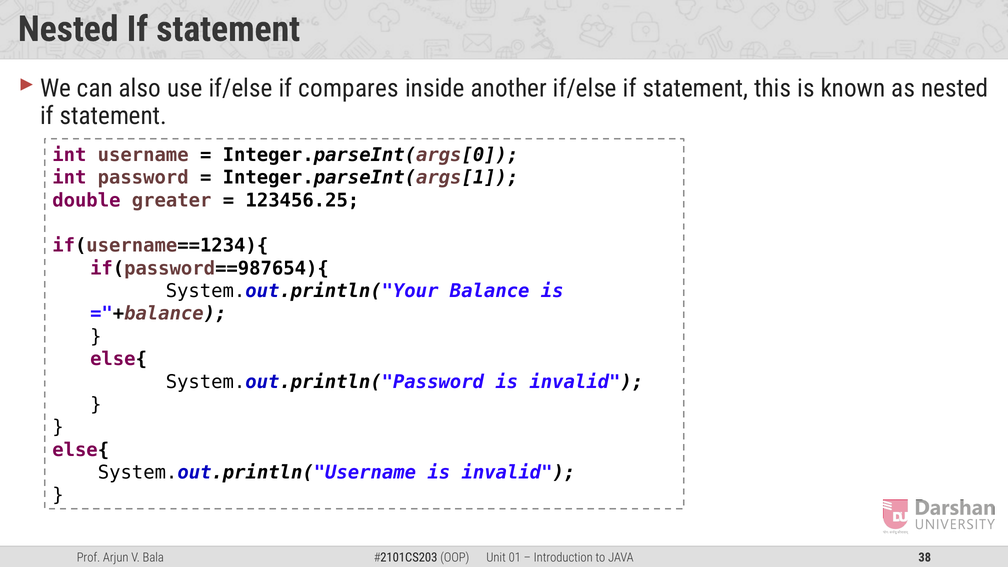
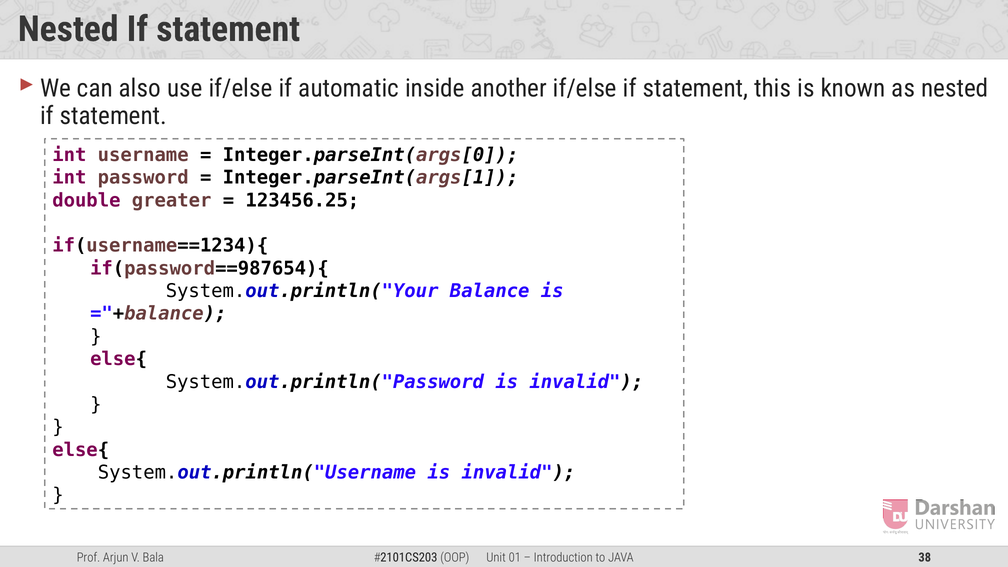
compares: compares -> automatic
